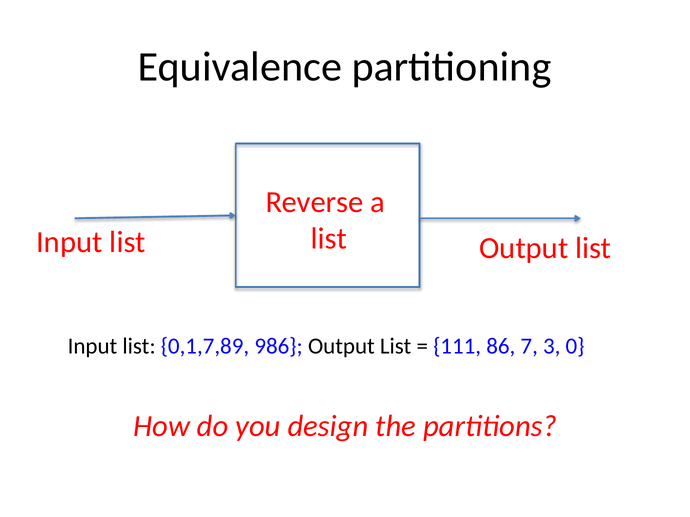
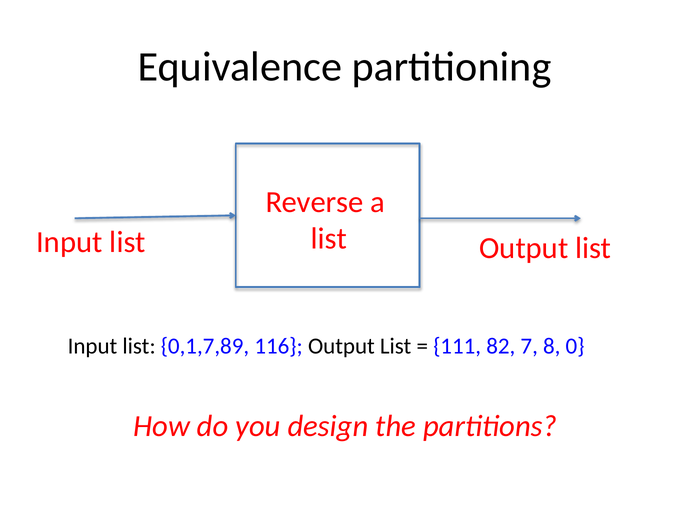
986: 986 -> 116
86: 86 -> 82
3: 3 -> 8
